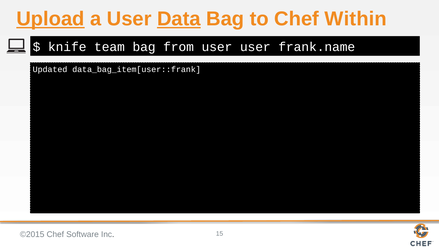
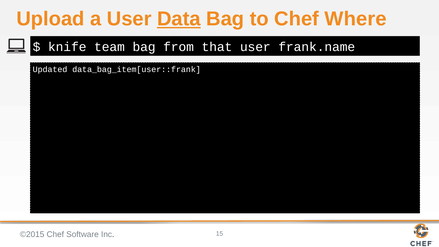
Upload underline: present -> none
Within: Within -> Where
from user: user -> that
